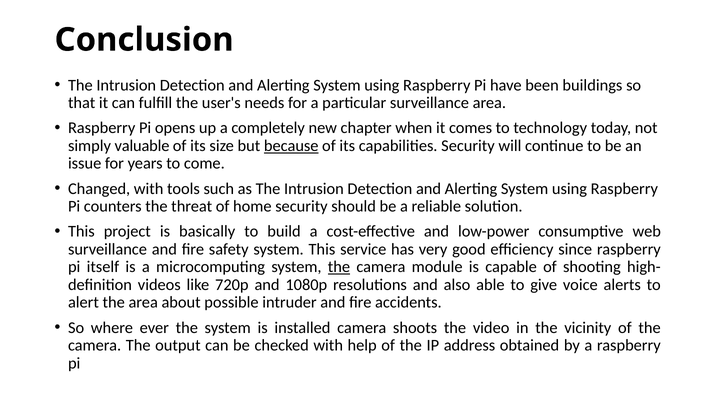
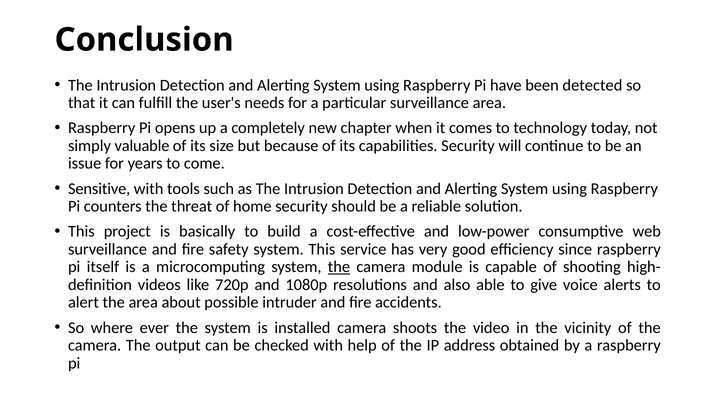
buildings: buildings -> detected
because underline: present -> none
Changed: Changed -> Sensitive
